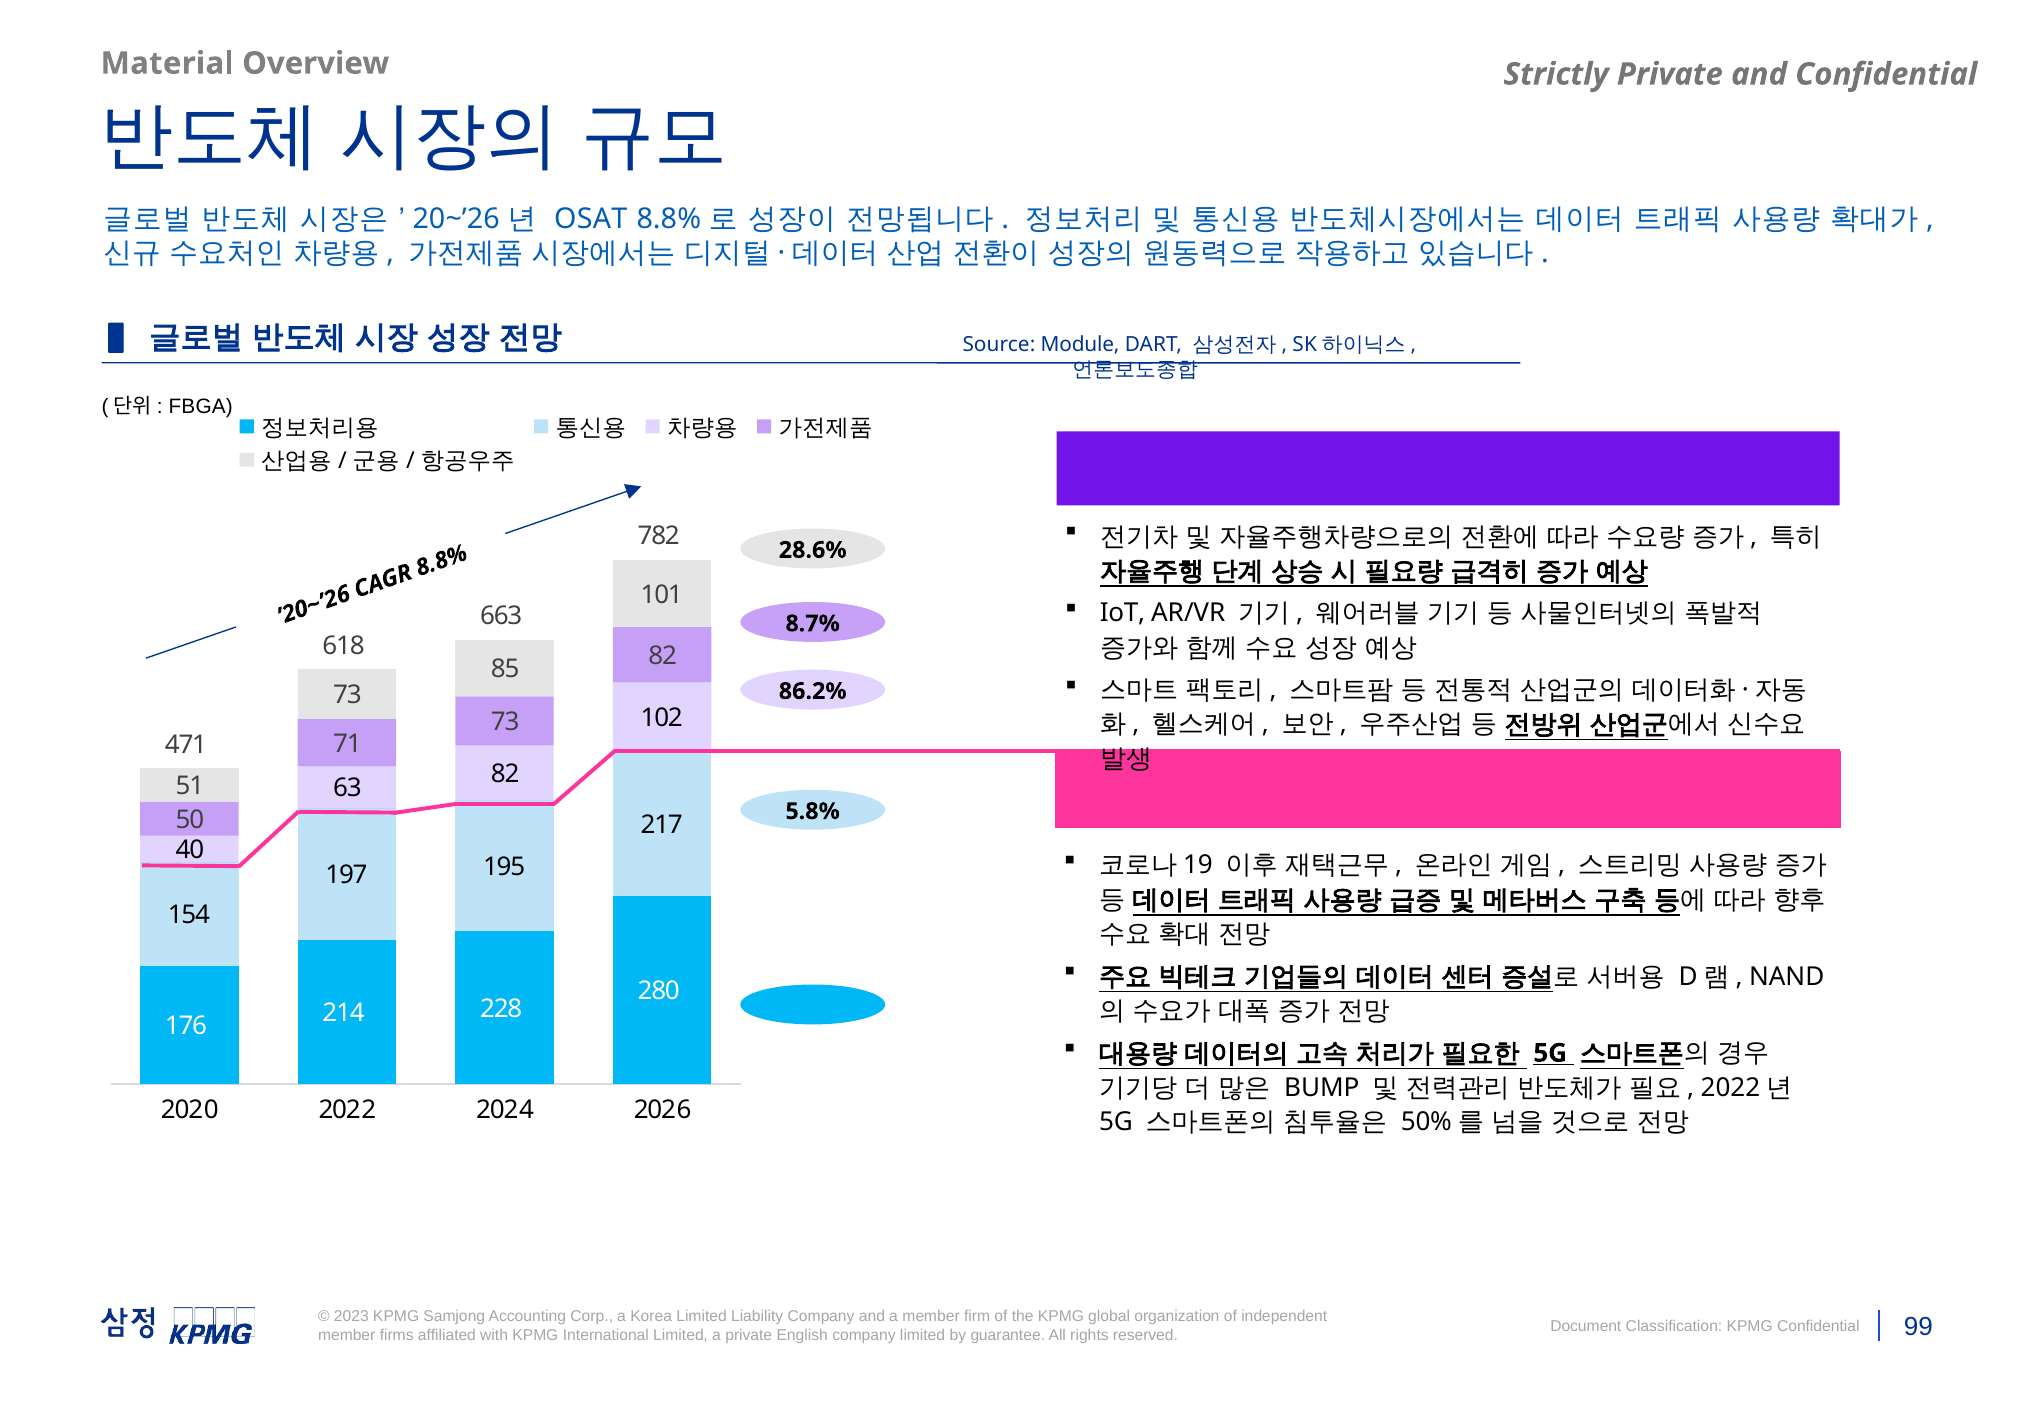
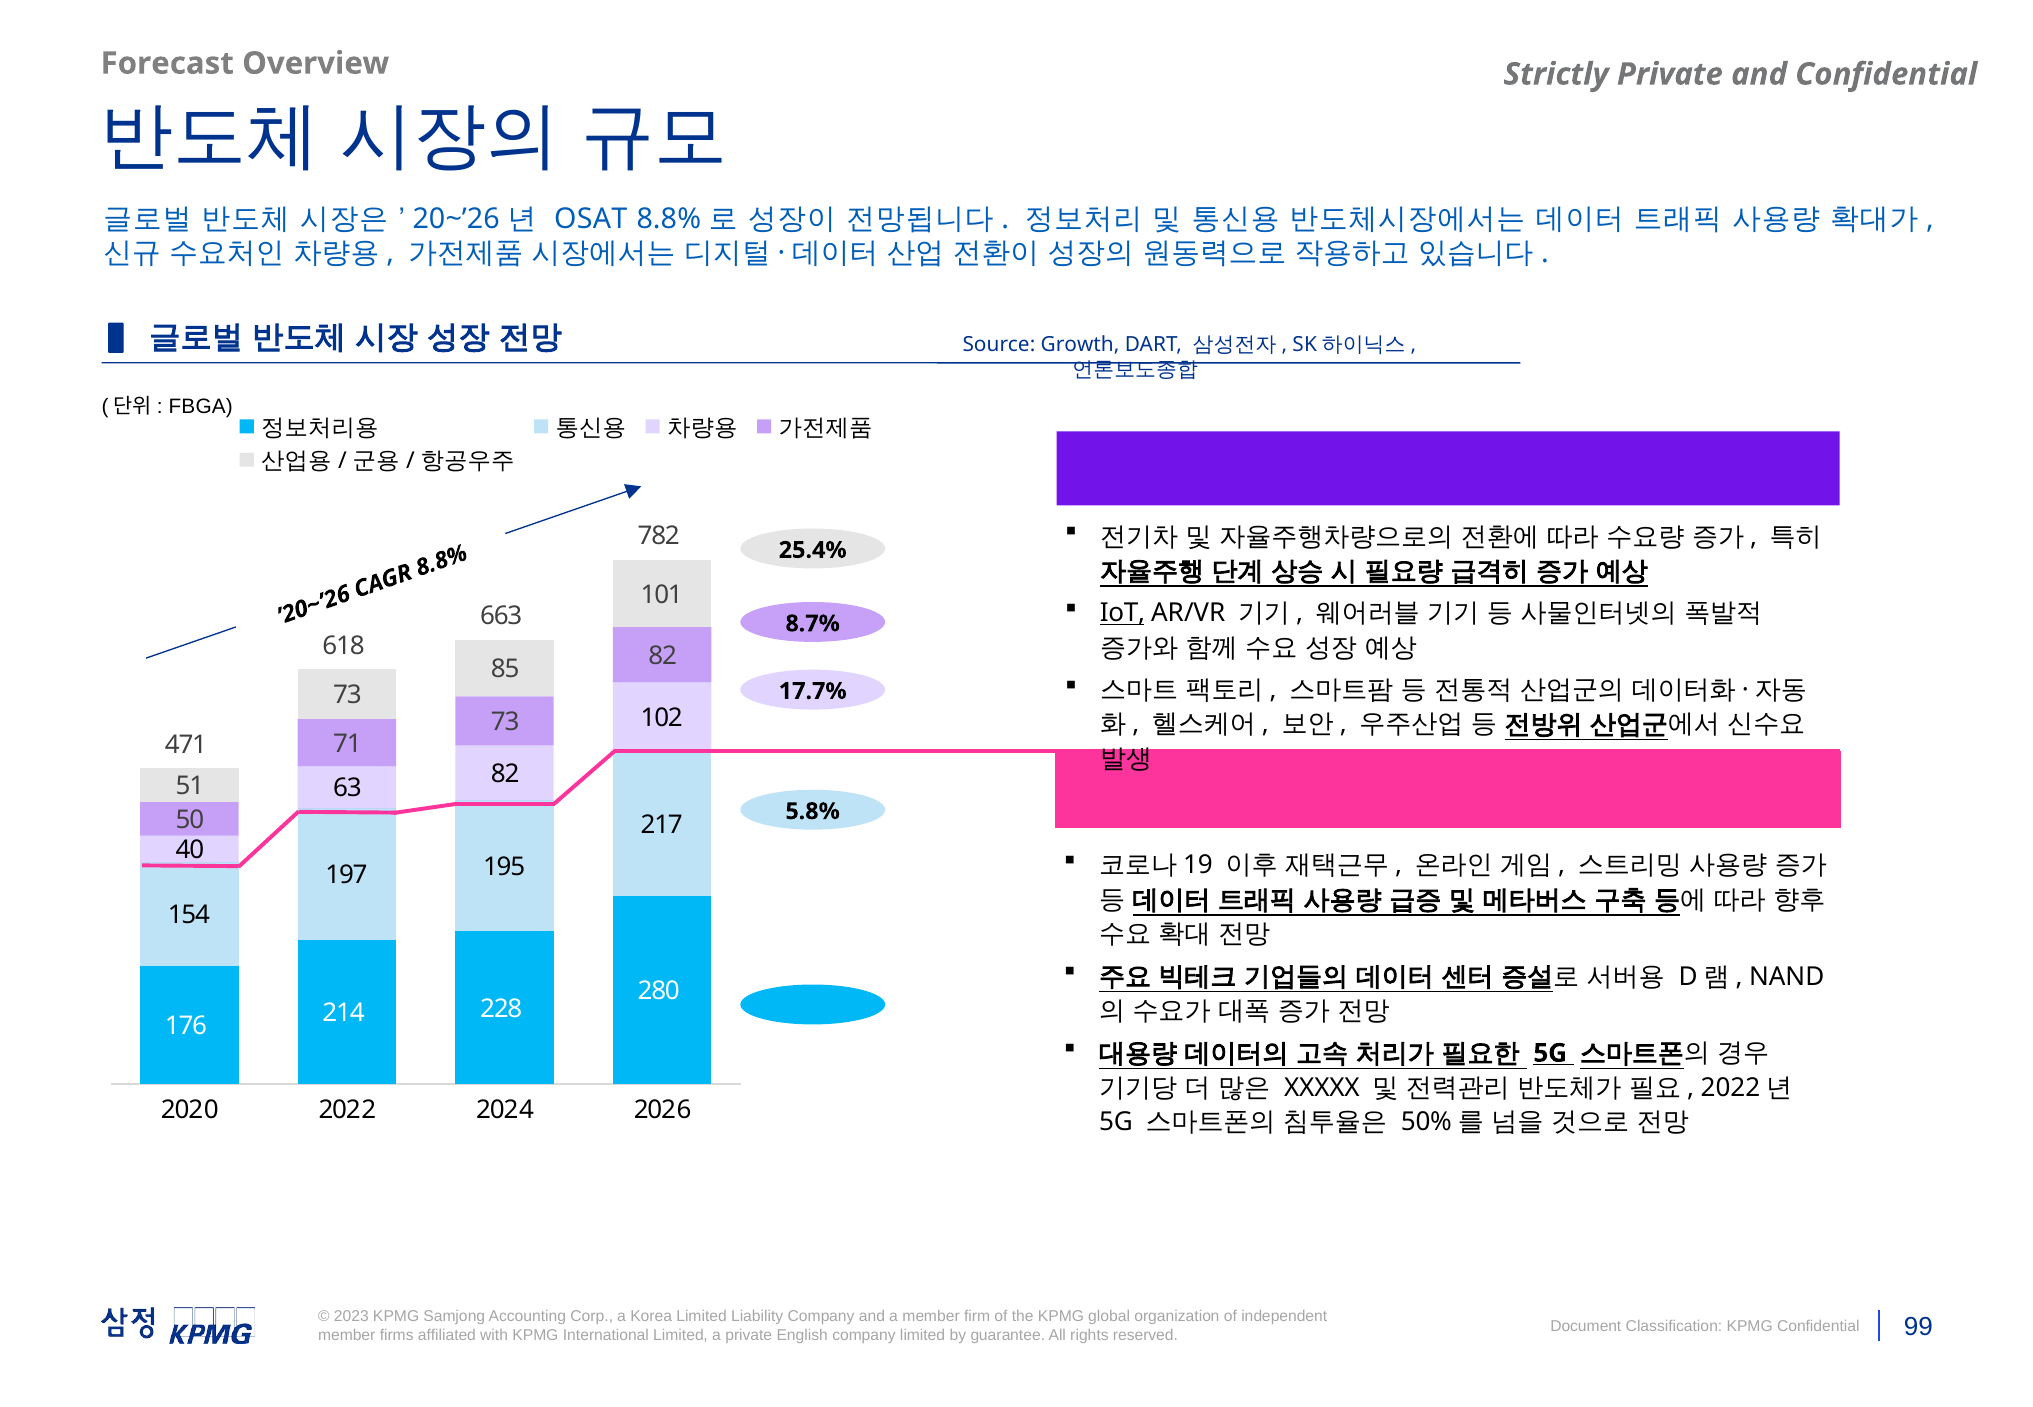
Material: Material -> Forecast
Module: Module -> Growth
28.6%: 28.6% -> 25.4%
IoT underline: none -> present
86.2%: 86.2% -> 17.7%
BUMP: BUMP -> XXXXX
